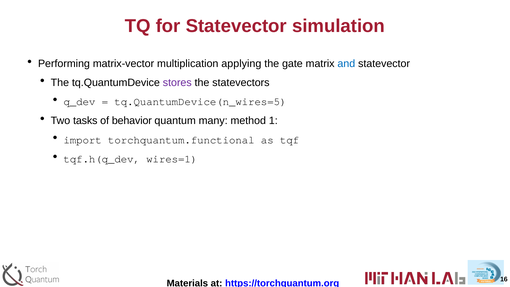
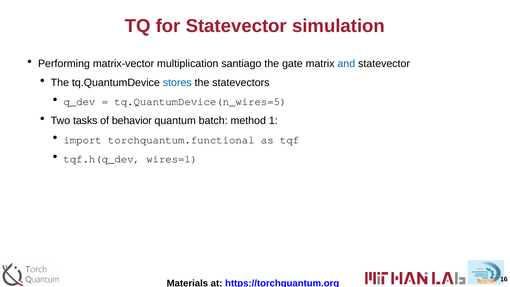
applying: applying -> santiago
stores colour: purple -> blue
many: many -> batch
